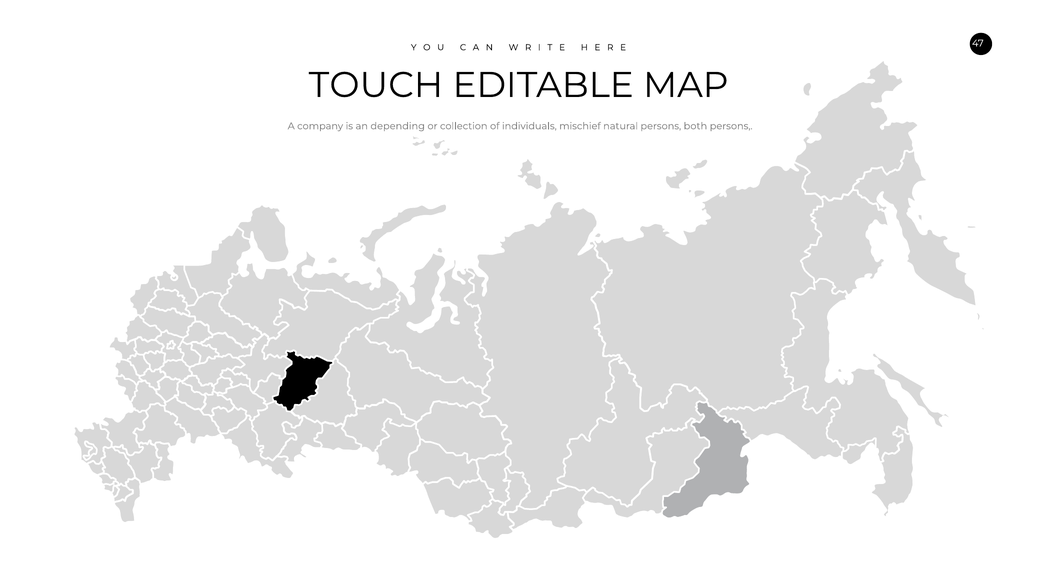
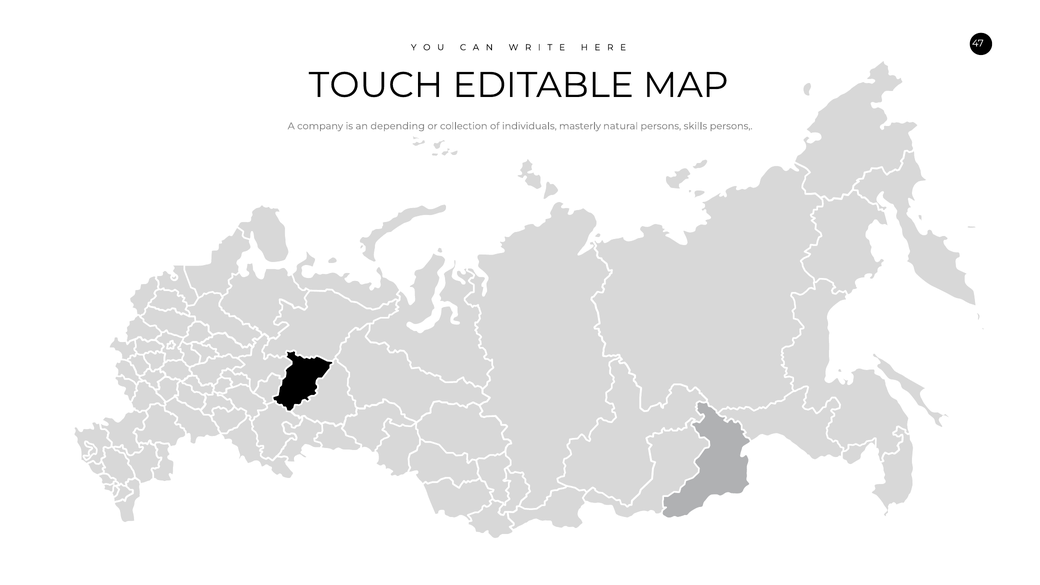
mischief: mischief -> masterly
both: both -> skills
